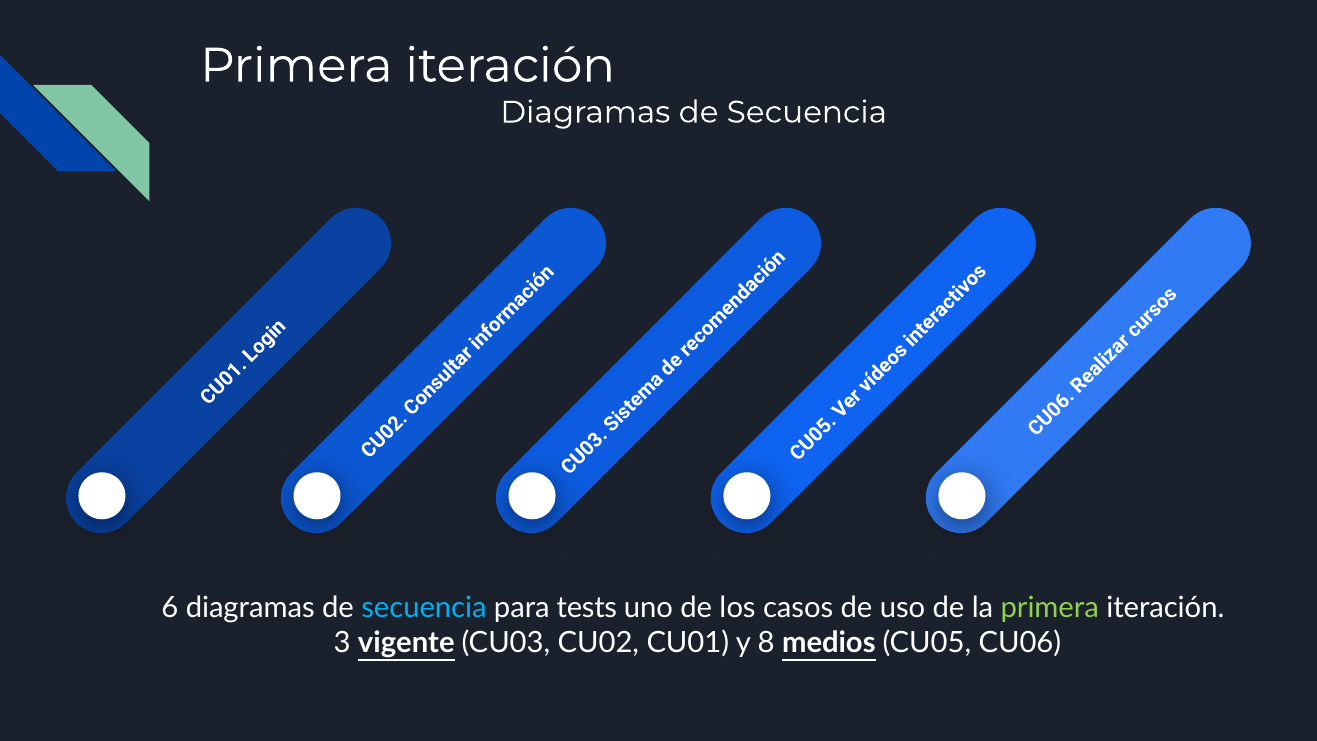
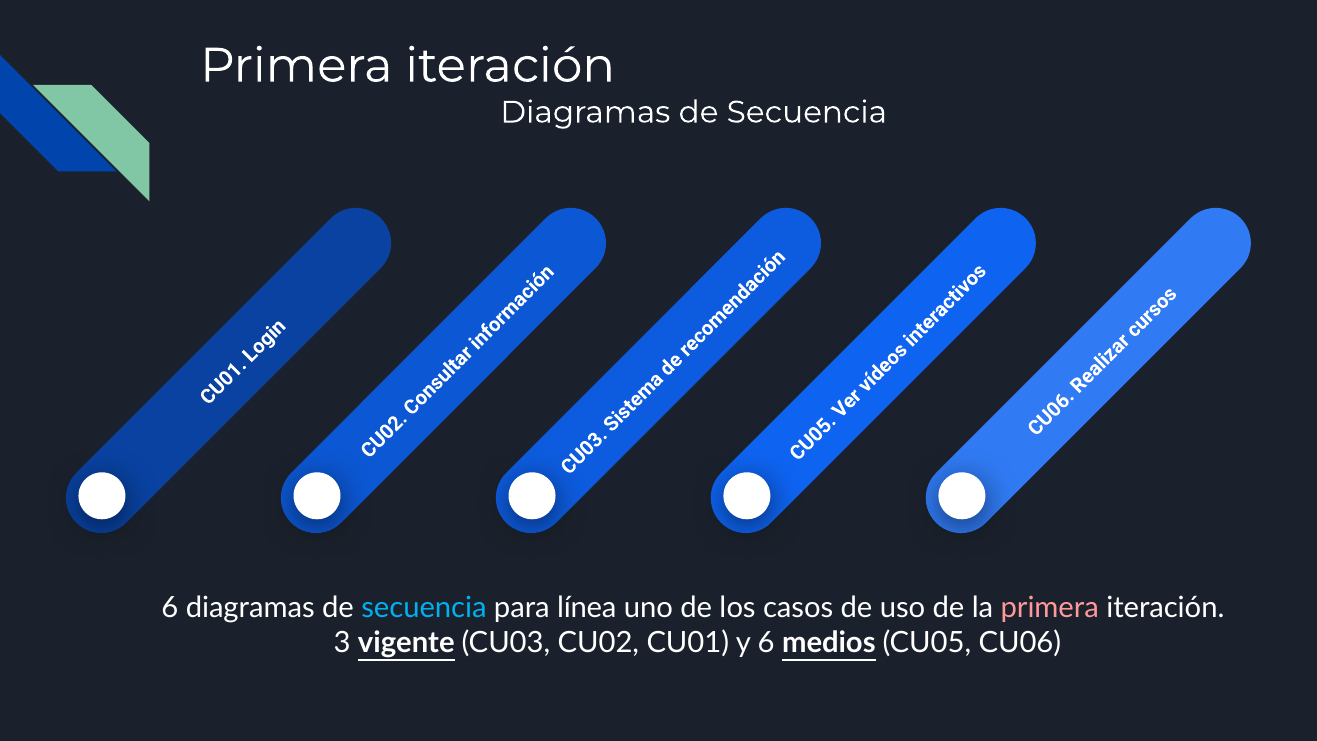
tests: tests -> línea
primera at (1050, 608) colour: light green -> pink
y 8: 8 -> 6
